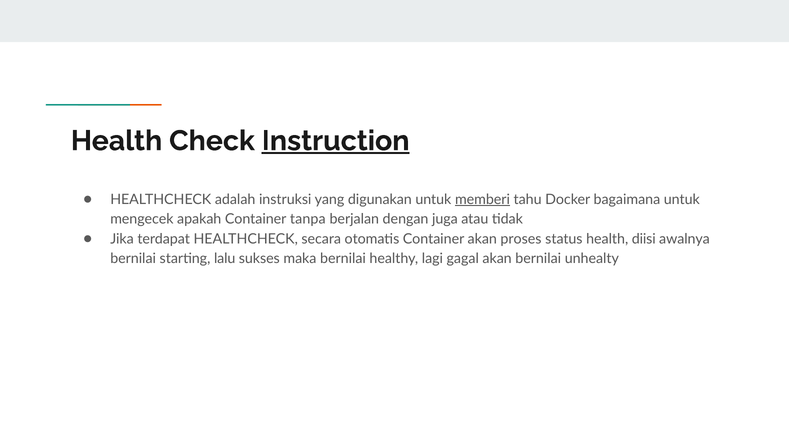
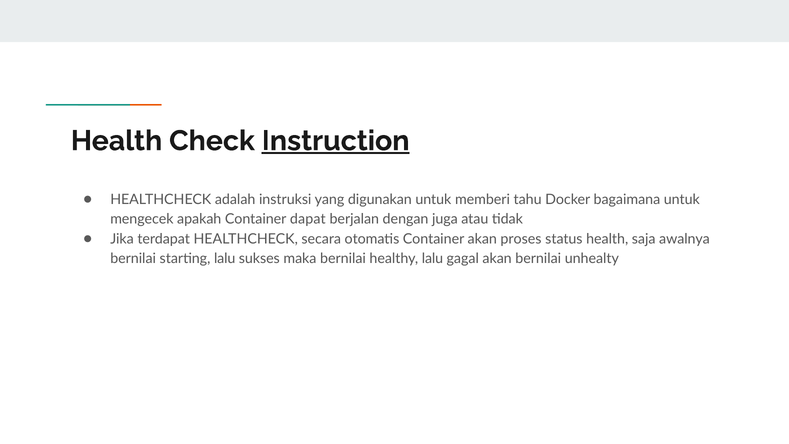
memberi underline: present -> none
tanpa: tanpa -> dapat
diisi: diisi -> saja
healthy lagi: lagi -> lalu
